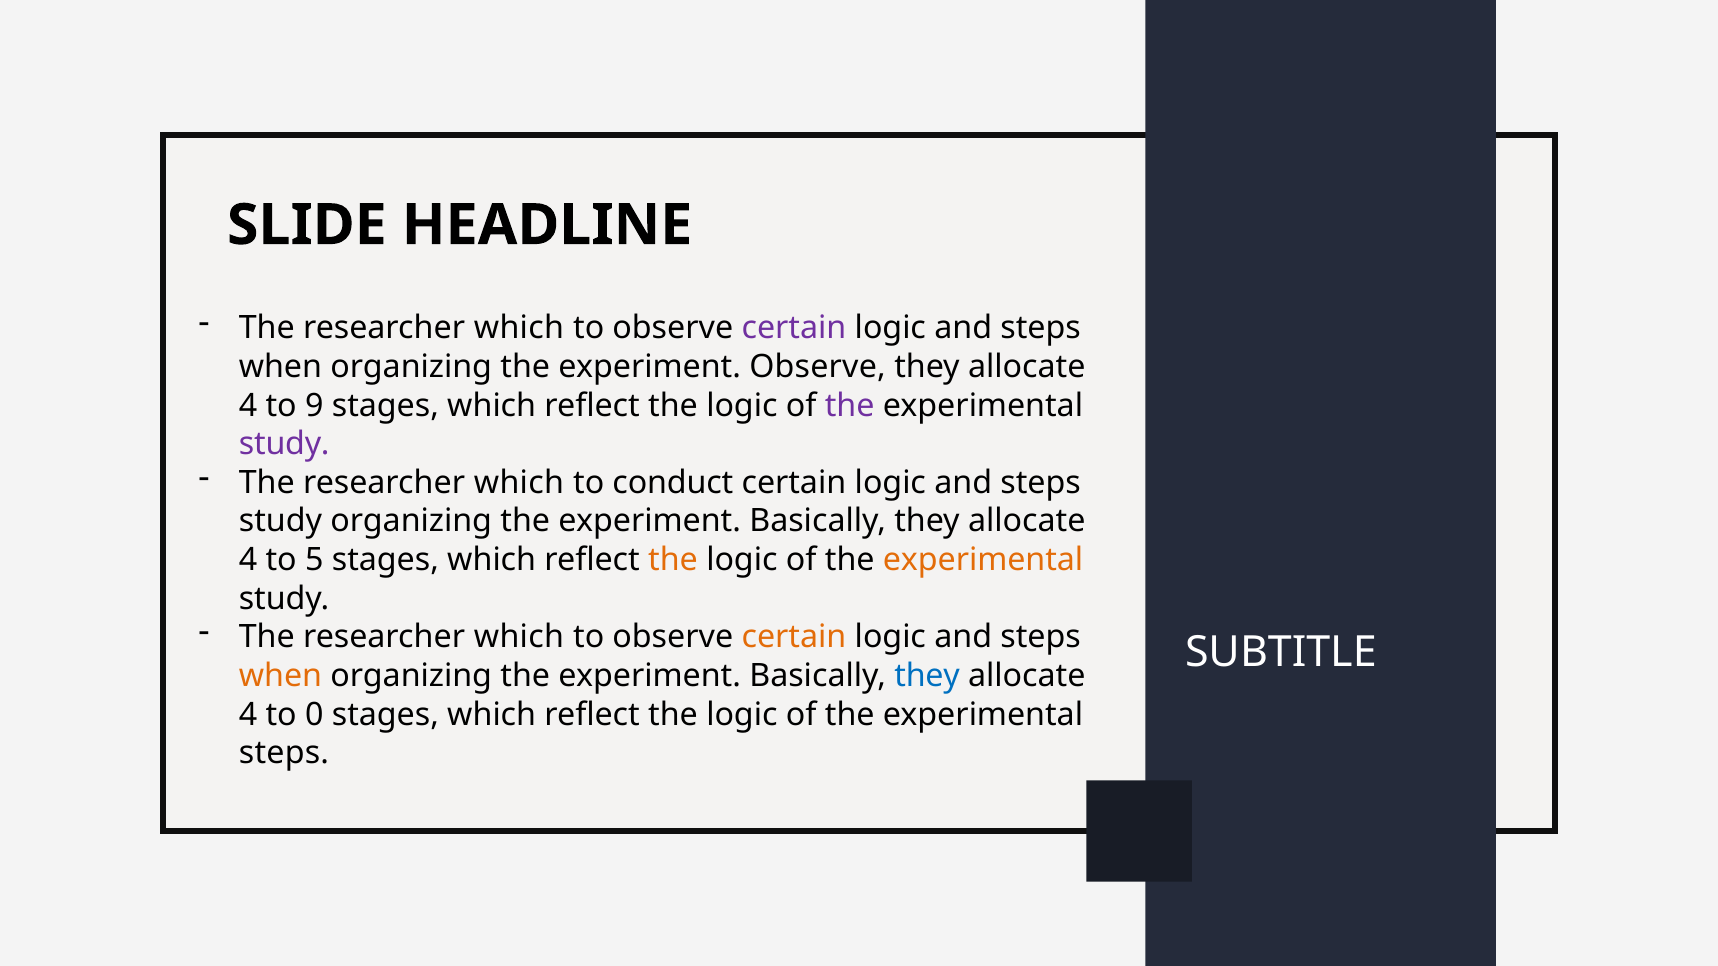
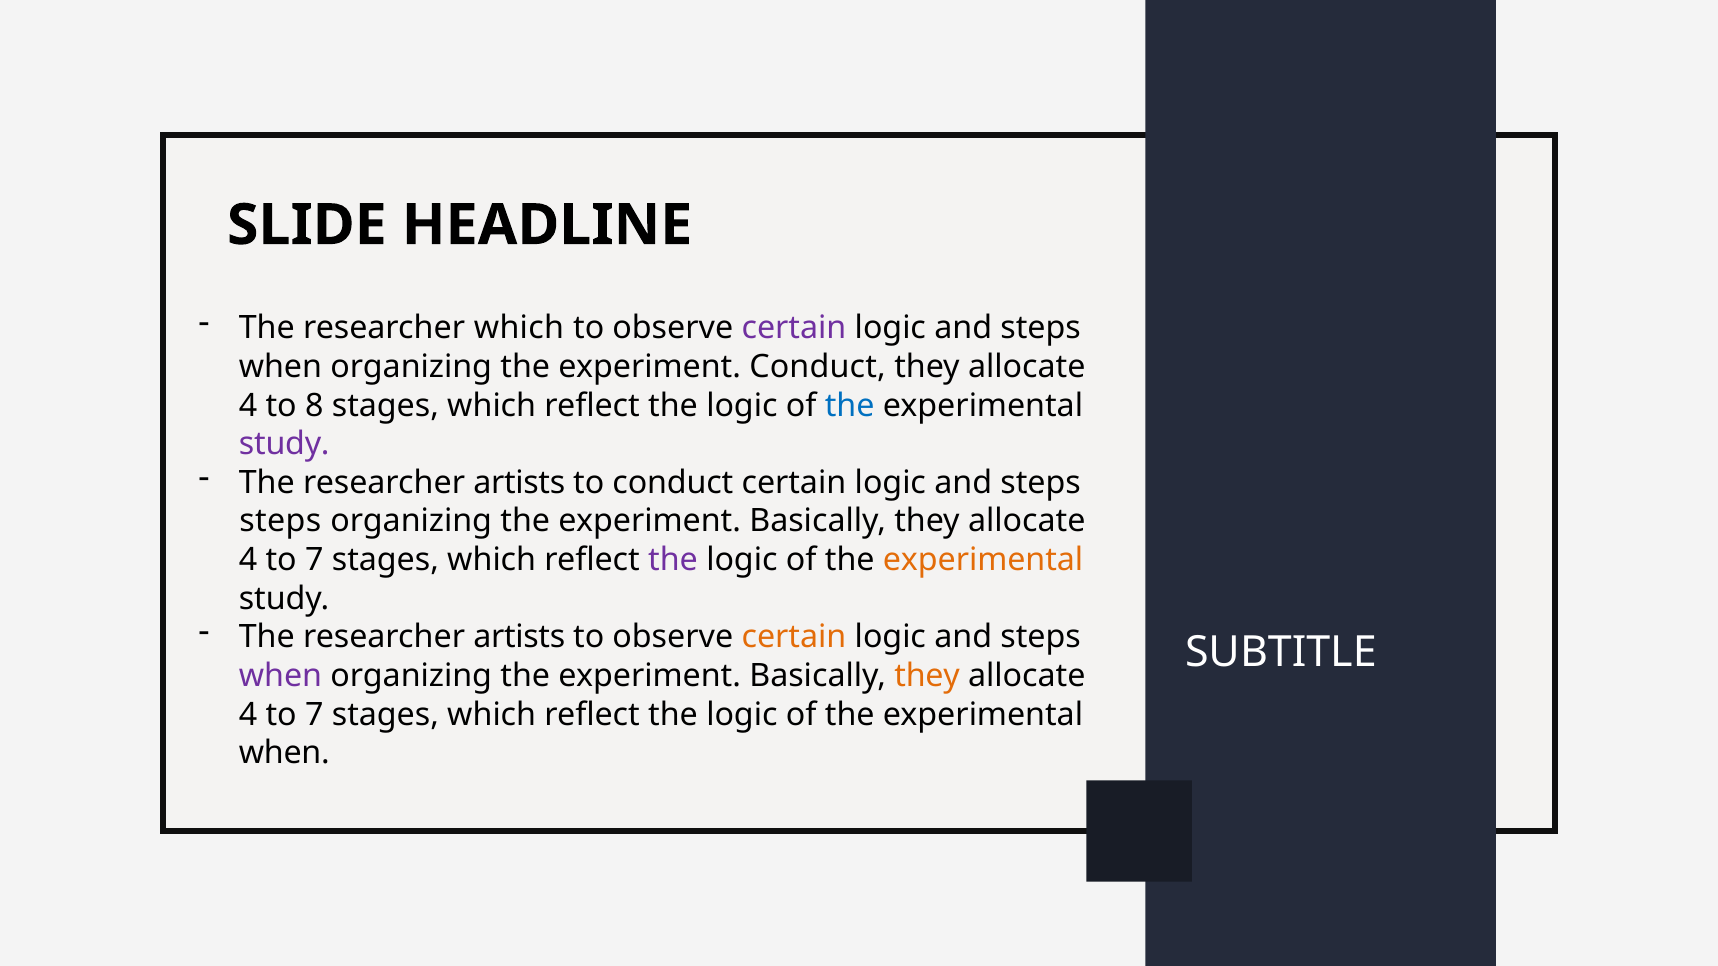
experiment Observe: Observe -> Conduct
9: 9 -> 8
the at (850, 406) colour: purple -> blue
which at (519, 483): which -> artists
study at (281, 522): study -> steps
5 at (314, 560): 5 -> 7
the at (673, 560) colour: orange -> purple
which at (519, 637): which -> artists
when at (281, 676) colour: orange -> purple
they at (927, 676) colour: blue -> orange
0 at (314, 715): 0 -> 7
steps at (284, 753): steps -> when
